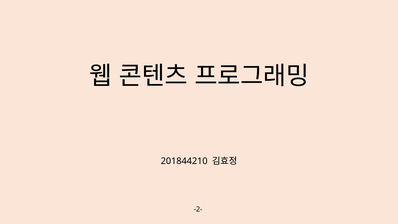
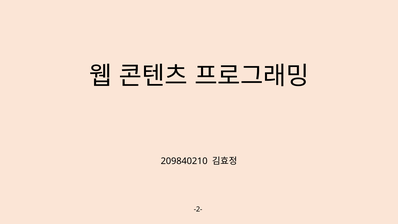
201844210: 201844210 -> 209840210
